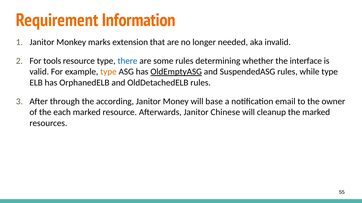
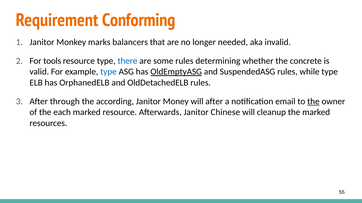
Information: Information -> Conforming
extension: extension -> balancers
interface: interface -> concrete
type at (108, 72) colour: orange -> blue
will base: base -> after
the at (313, 102) underline: none -> present
